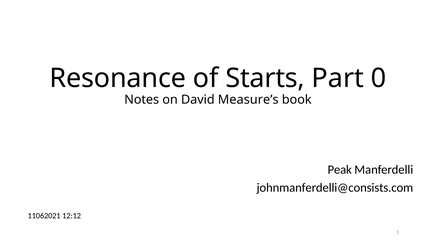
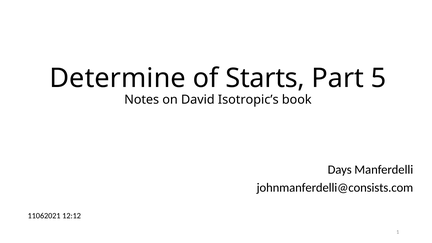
Resonance: Resonance -> Determine
0: 0 -> 5
Measure’s: Measure’s -> Isotropic’s
Peak: Peak -> Days
